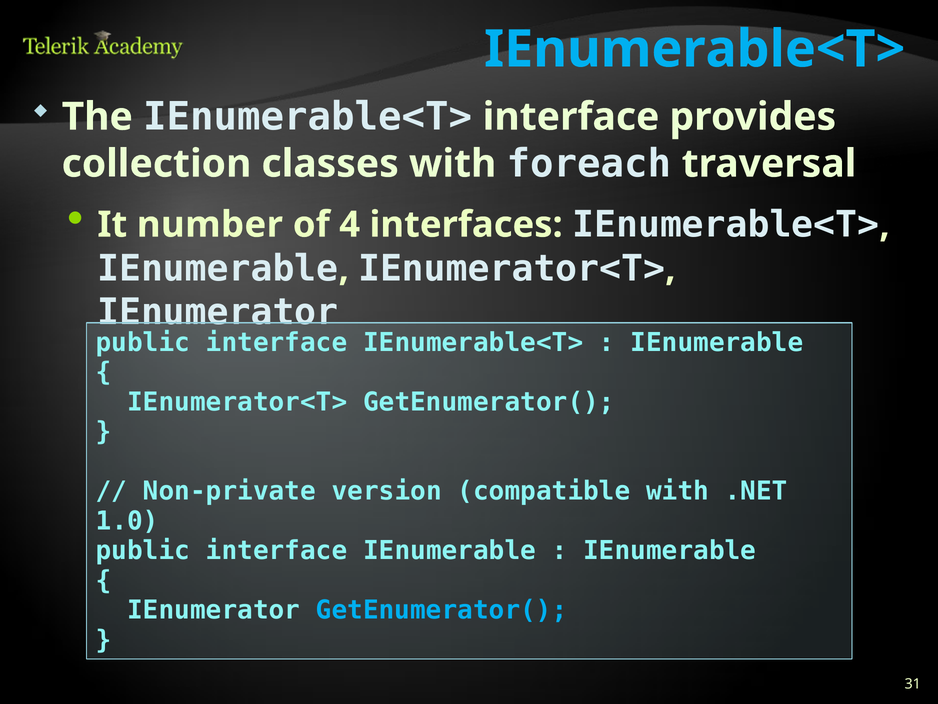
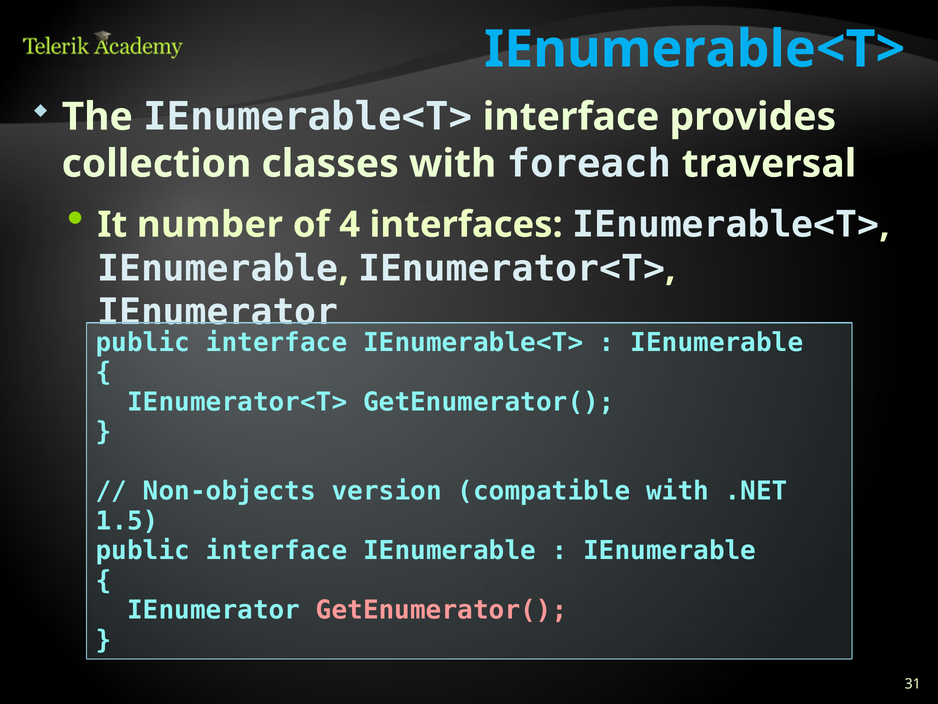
Non-private: Non-private -> Non-objects
1.0: 1.0 -> 1.5
GetEnumerator( at (442, 610) colour: light blue -> pink
